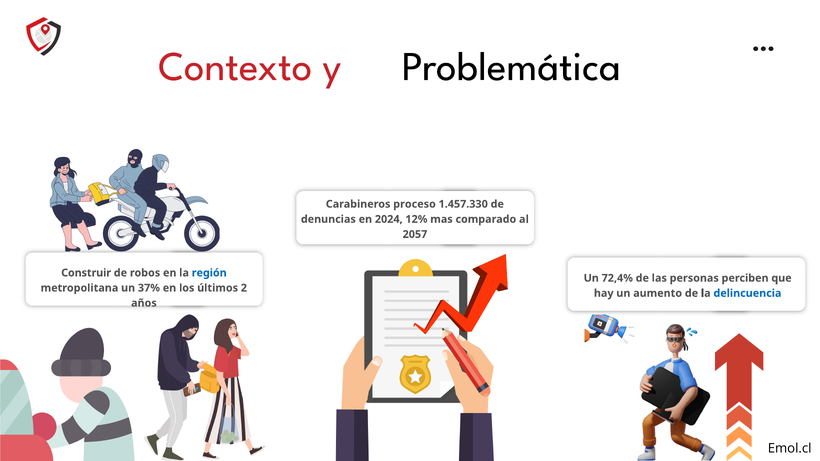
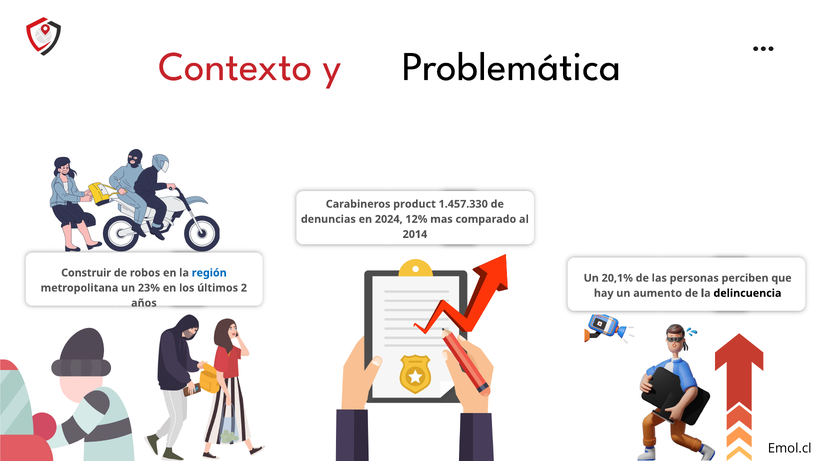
proceso: proceso -> product
2057: 2057 -> 2014
72,4%: 72,4% -> 20,1%
37%: 37% -> 23%
delincuencia colour: blue -> black
